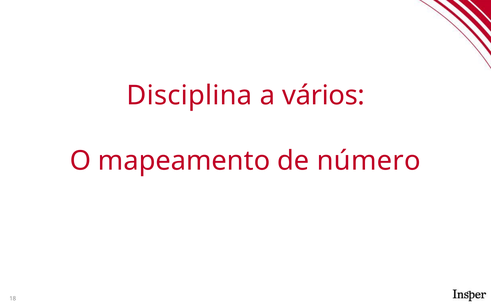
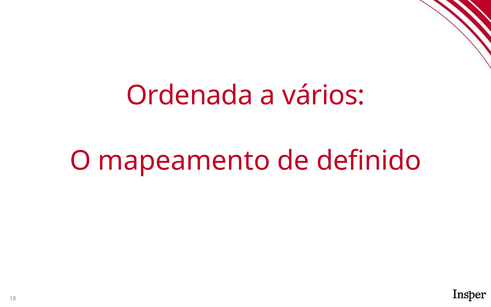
Disciplina: Disciplina -> Ordenada
número: número -> definido
